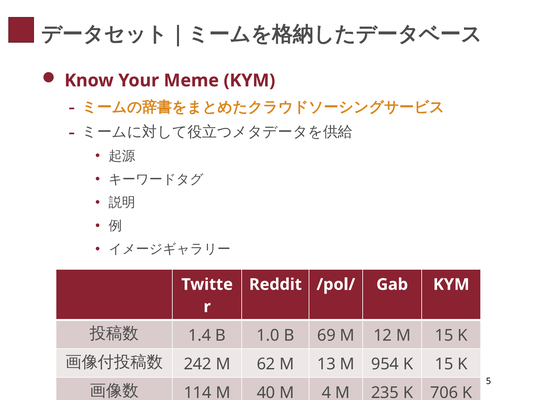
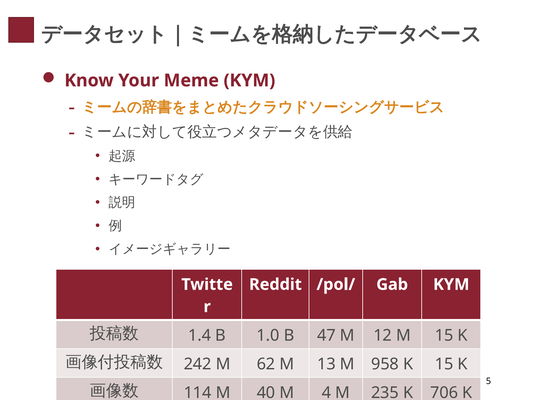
69: 69 -> 47
954: 954 -> 958
